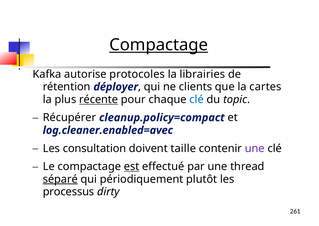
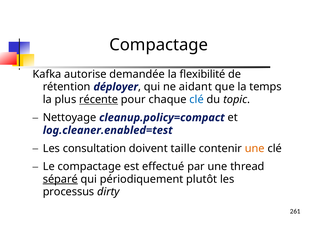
Compactage at (159, 45) underline: present -> none
protocoles: protocoles -> demandée
librairies: librairies -> flexibilité
clients: clients -> aidant
cartes: cartes -> temps
Récupérer: Récupérer -> Nettoyage
log.cleaner.enabled=avec: log.cleaner.enabled=avec -> log.cleaner.enabled=test
une at (255, 148) colour: purple -> orange
est underline: present -> none
